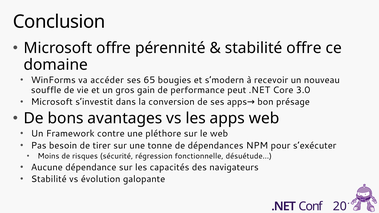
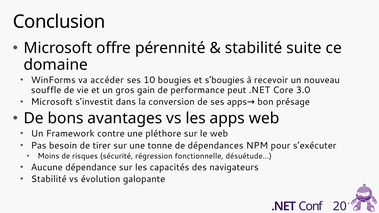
stabilité offre: offre -> suite
65: 65 -> 10
s’modern: s’modern -> s’bougies
